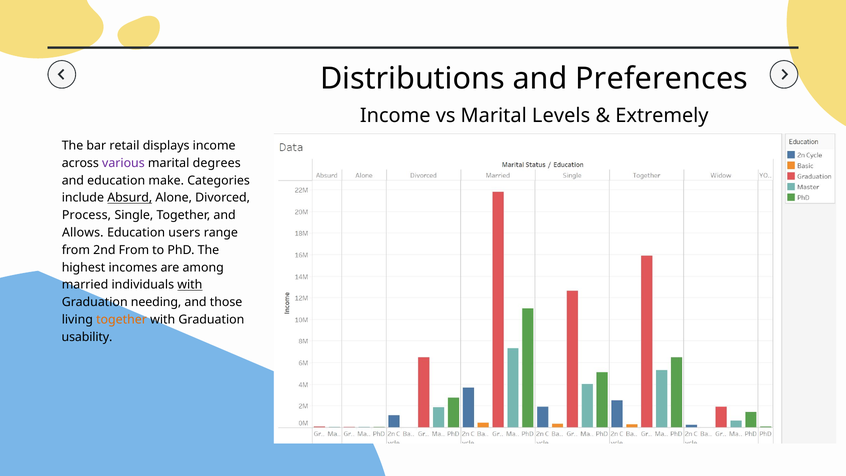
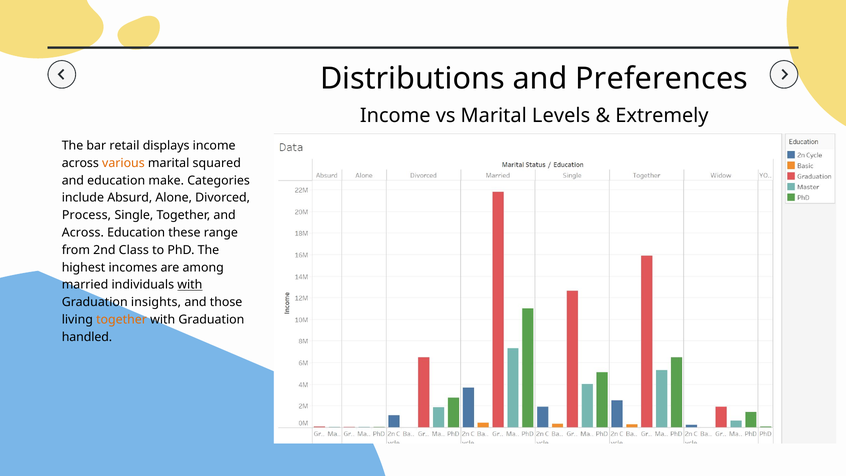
various colour: purple -> orange
degrees: degrees -> squared
Absurd underline: present -> none
Allows at (83, 233): Allows -> Across
users: users -> these
2nd From: From -> Class
needing: needing -> insights
usability: usability -> handled
